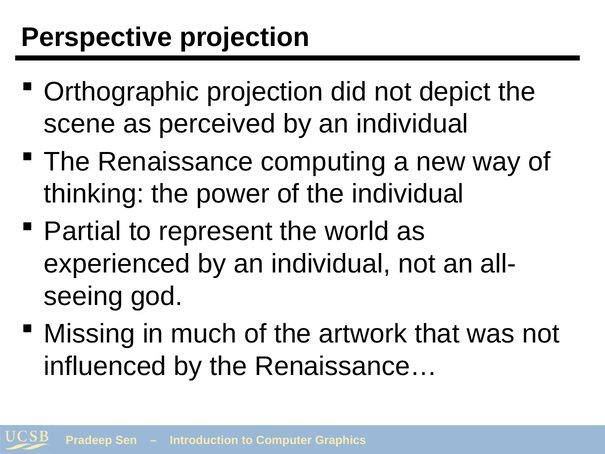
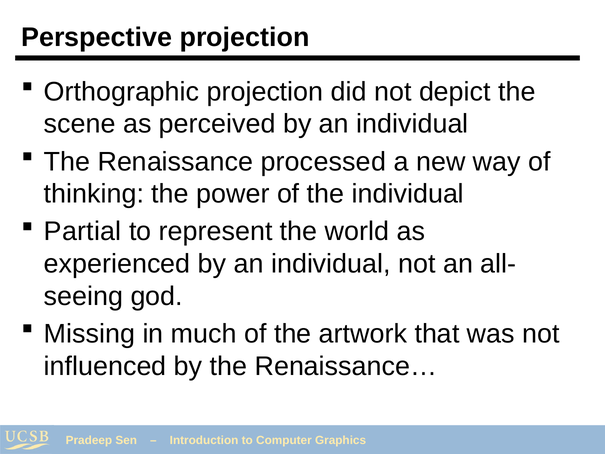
computing: computing -> processed
